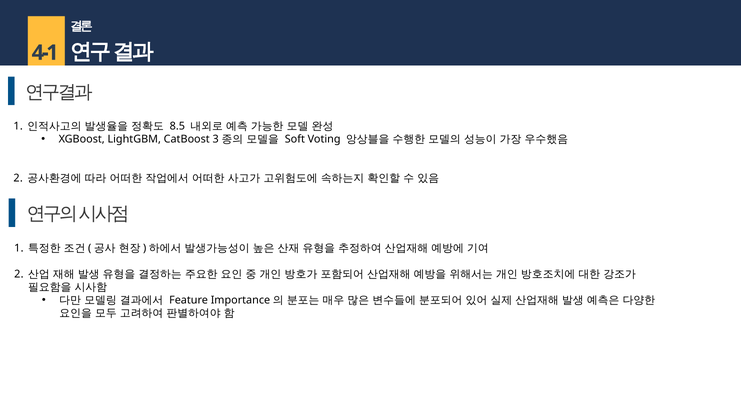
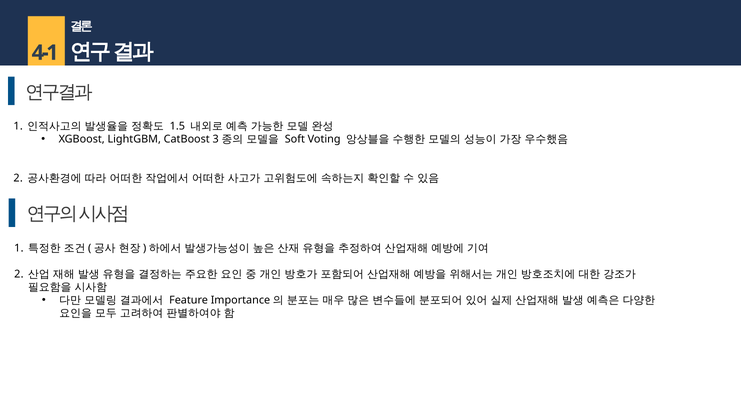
8.5: 8.5 -> 1.5
